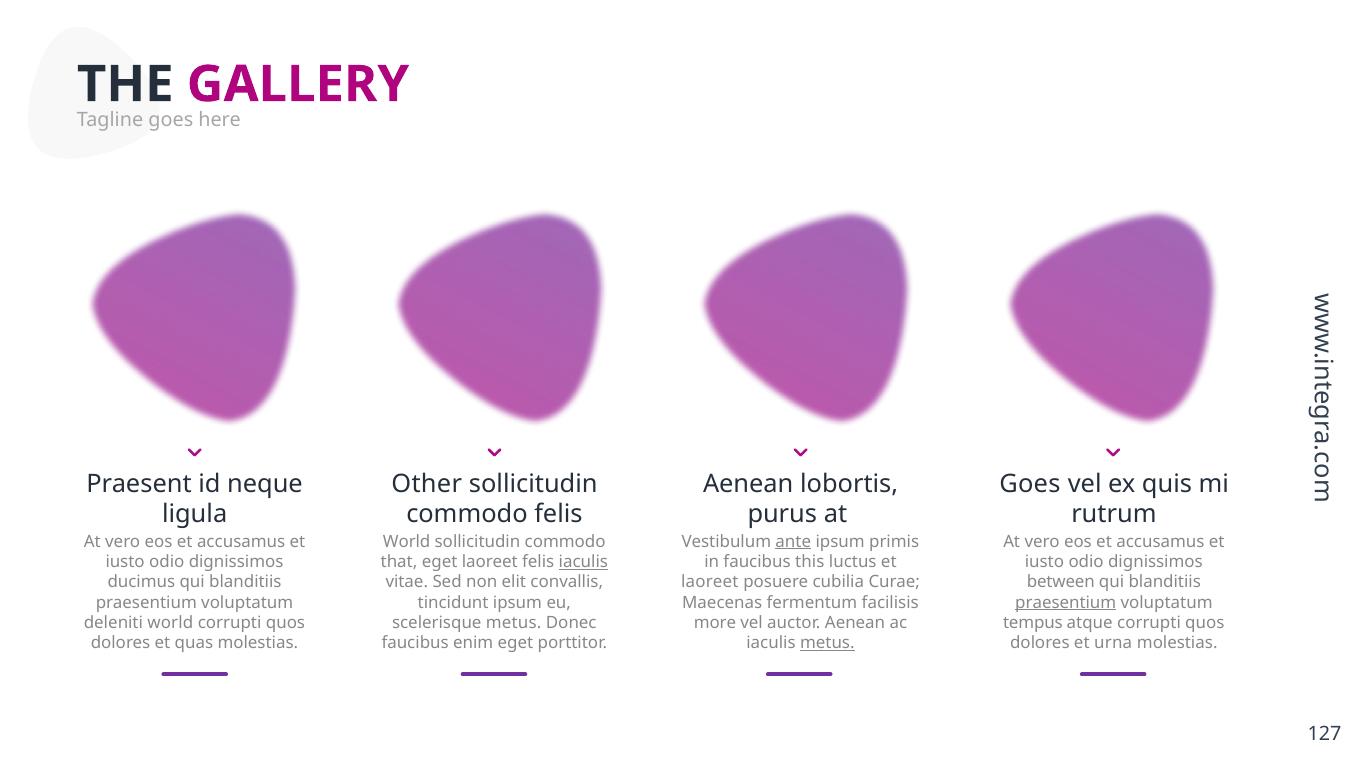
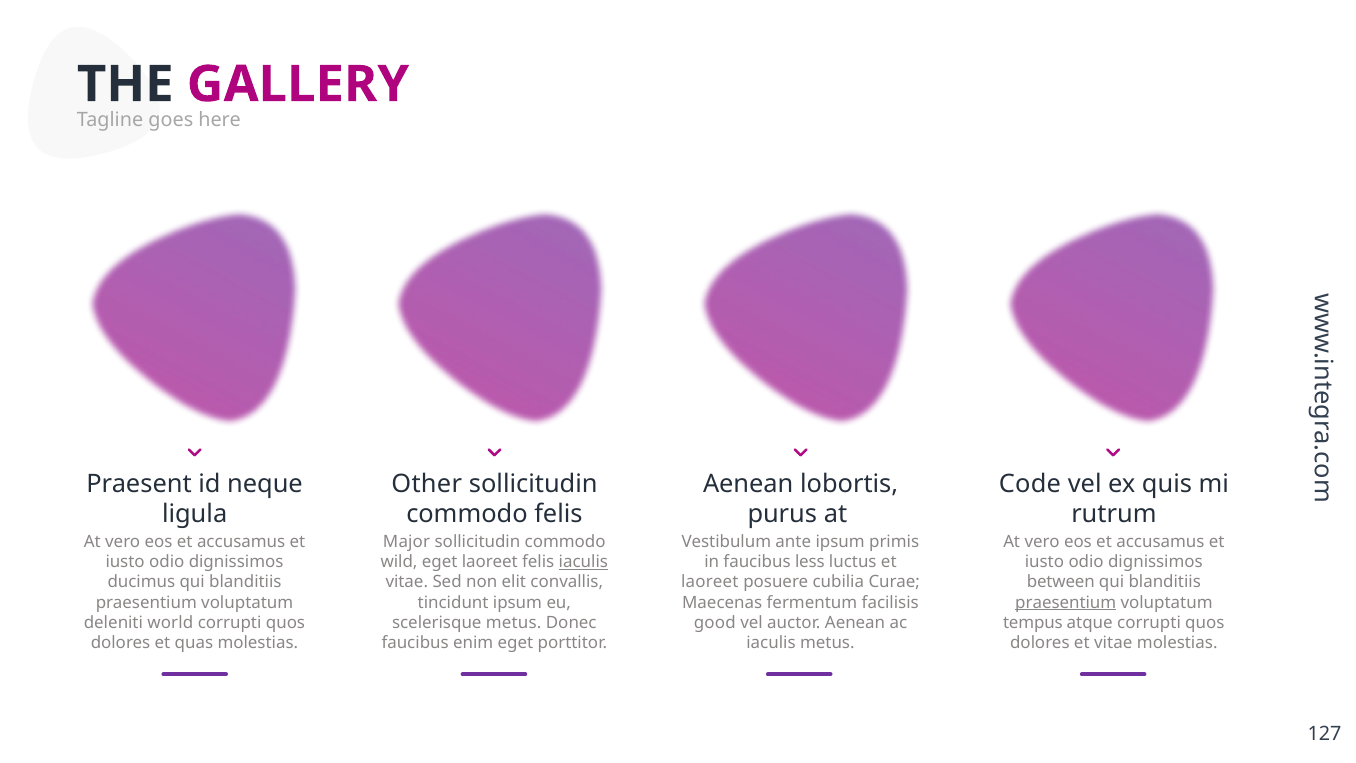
Goes at (1030, 484): Goes -> Code
World at (407, 541): World -> Major
ante underline: present -> none
that: that -> wild
this: this -> less
more: more -> good
metus at (827, 643) underline: present -> none
et urna: urna -> vitae
